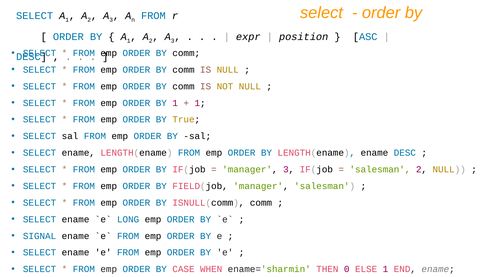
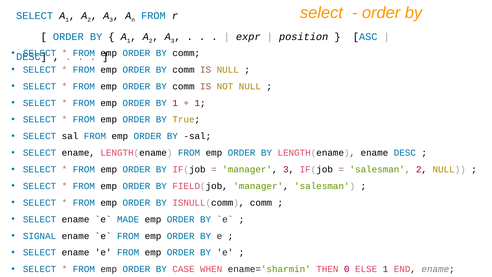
LONG: LONG -> MADE
